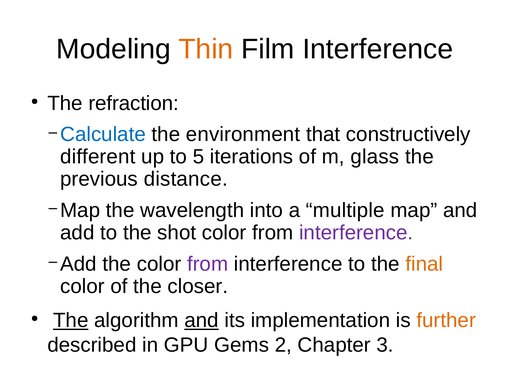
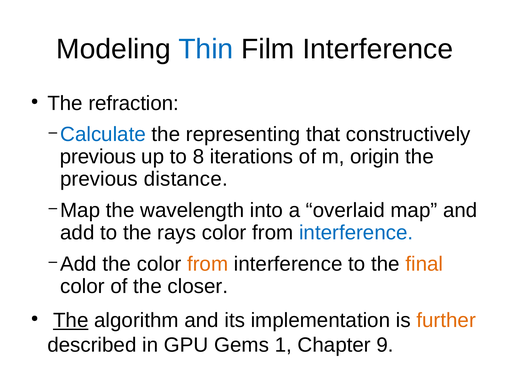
Thin colour: orange -> blue
environment: environment -> representing
different at (98, 156): different -> previous
5: 5 -> 8
glass: glass -> origin
multiple: multiple -> overlaid
shot: shot -> rays
interference at (356, 232) colour: purple -> blue
from at (208, 264) colour: purple -> orange
and at (202, 320) underline: present -> none
2: 2 -> 1
3: 3 -> 9
